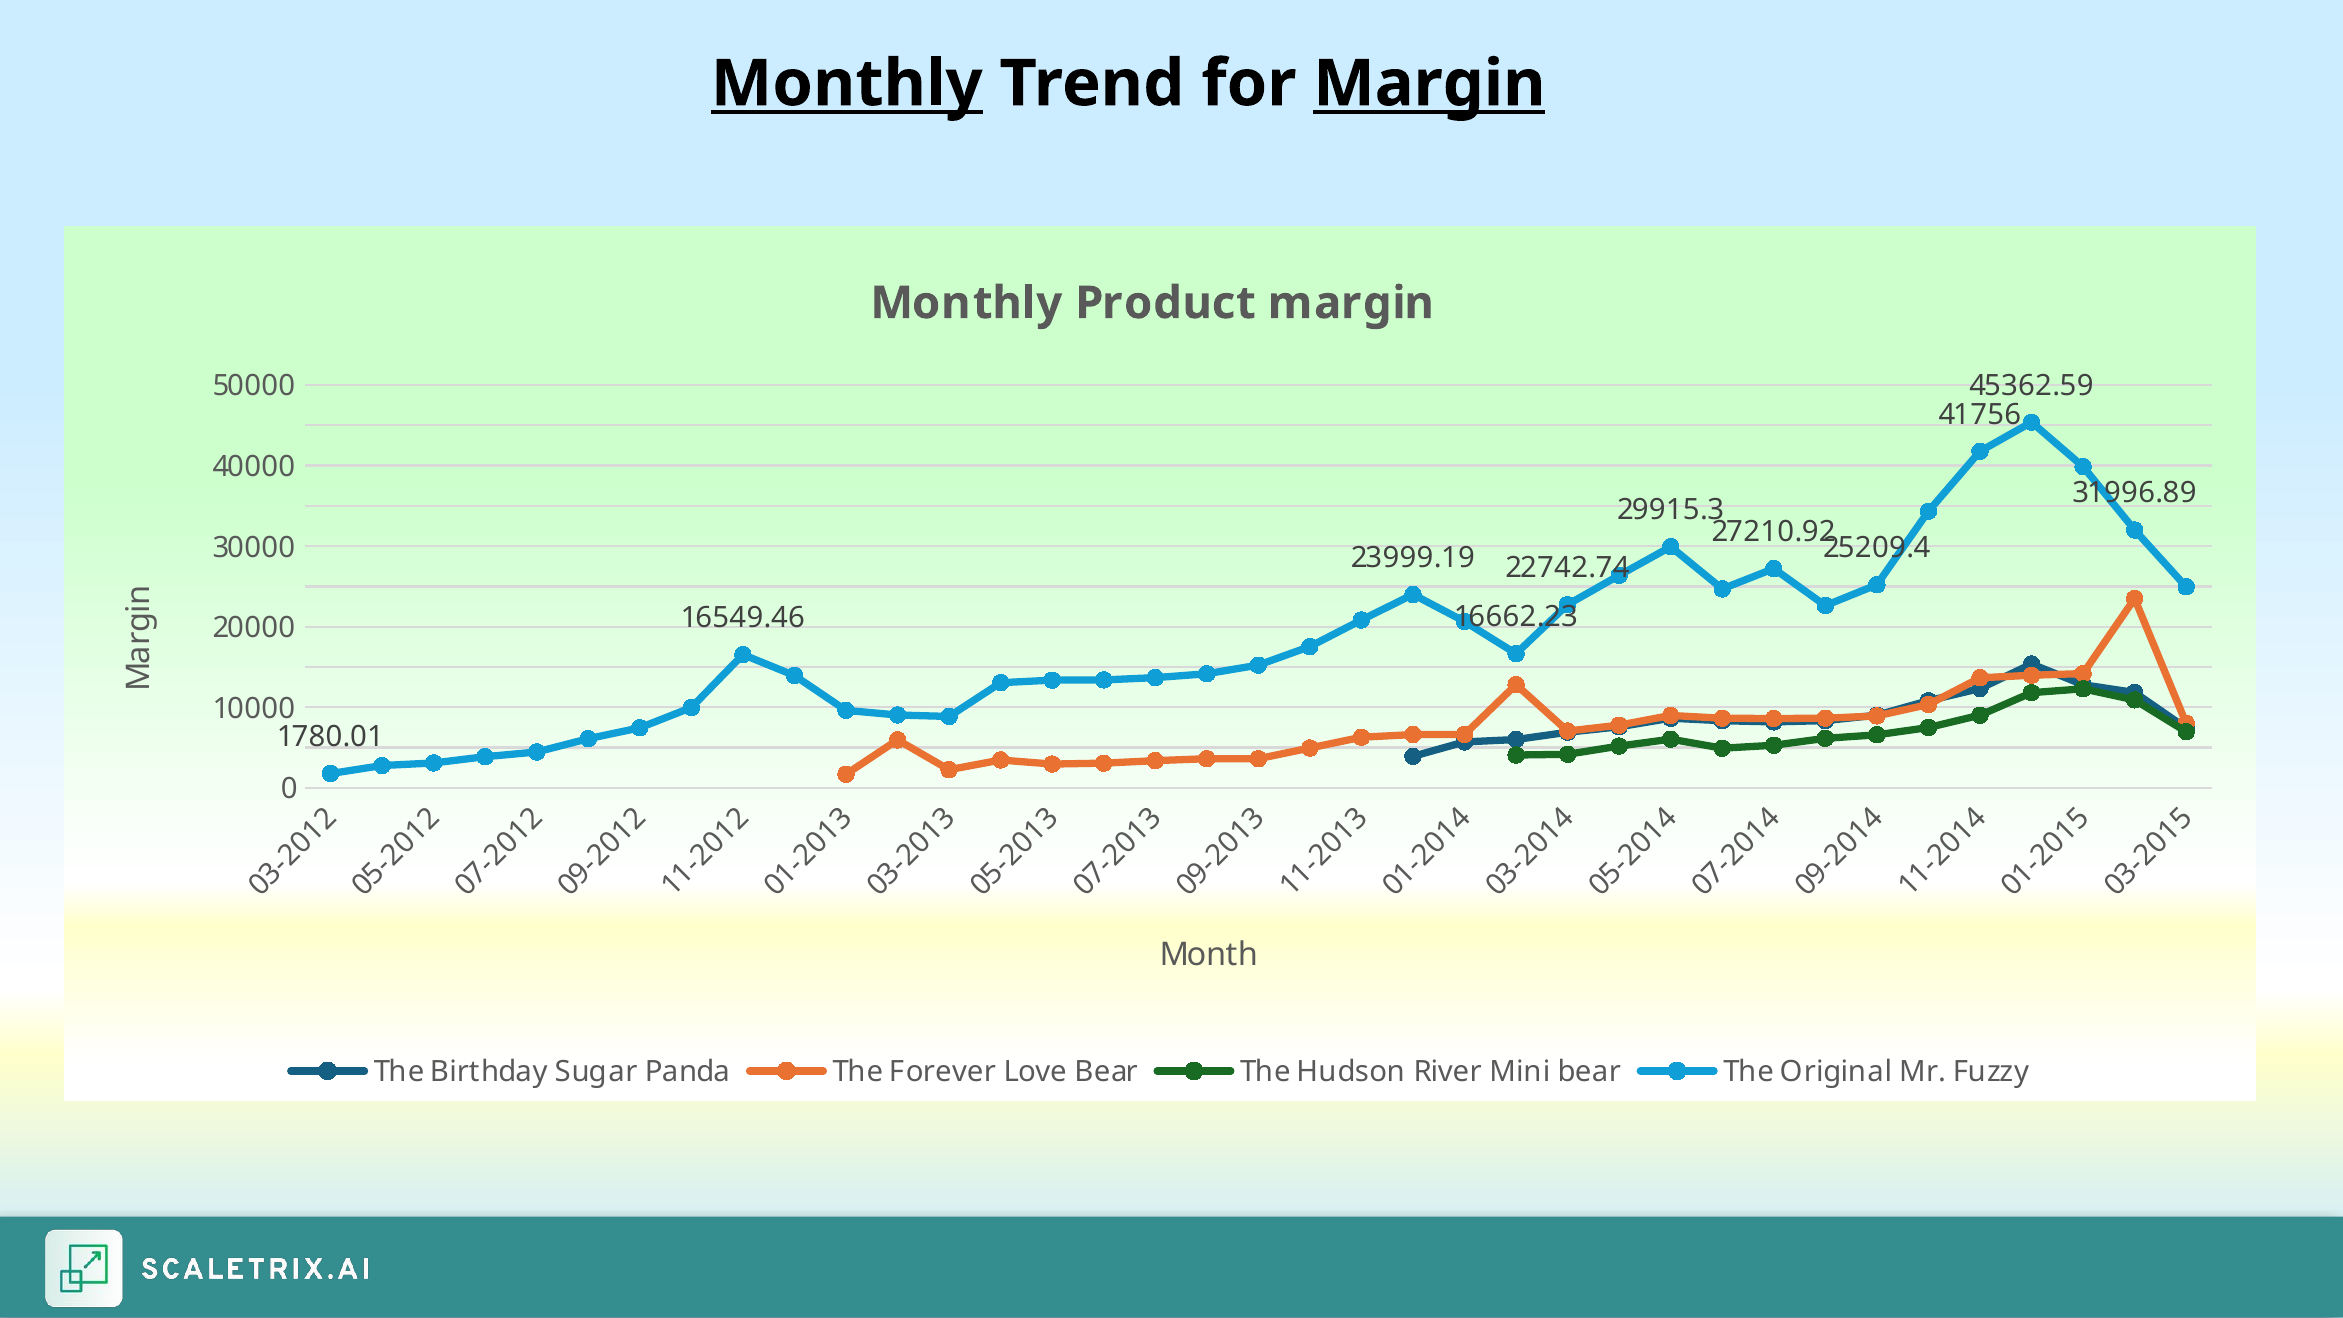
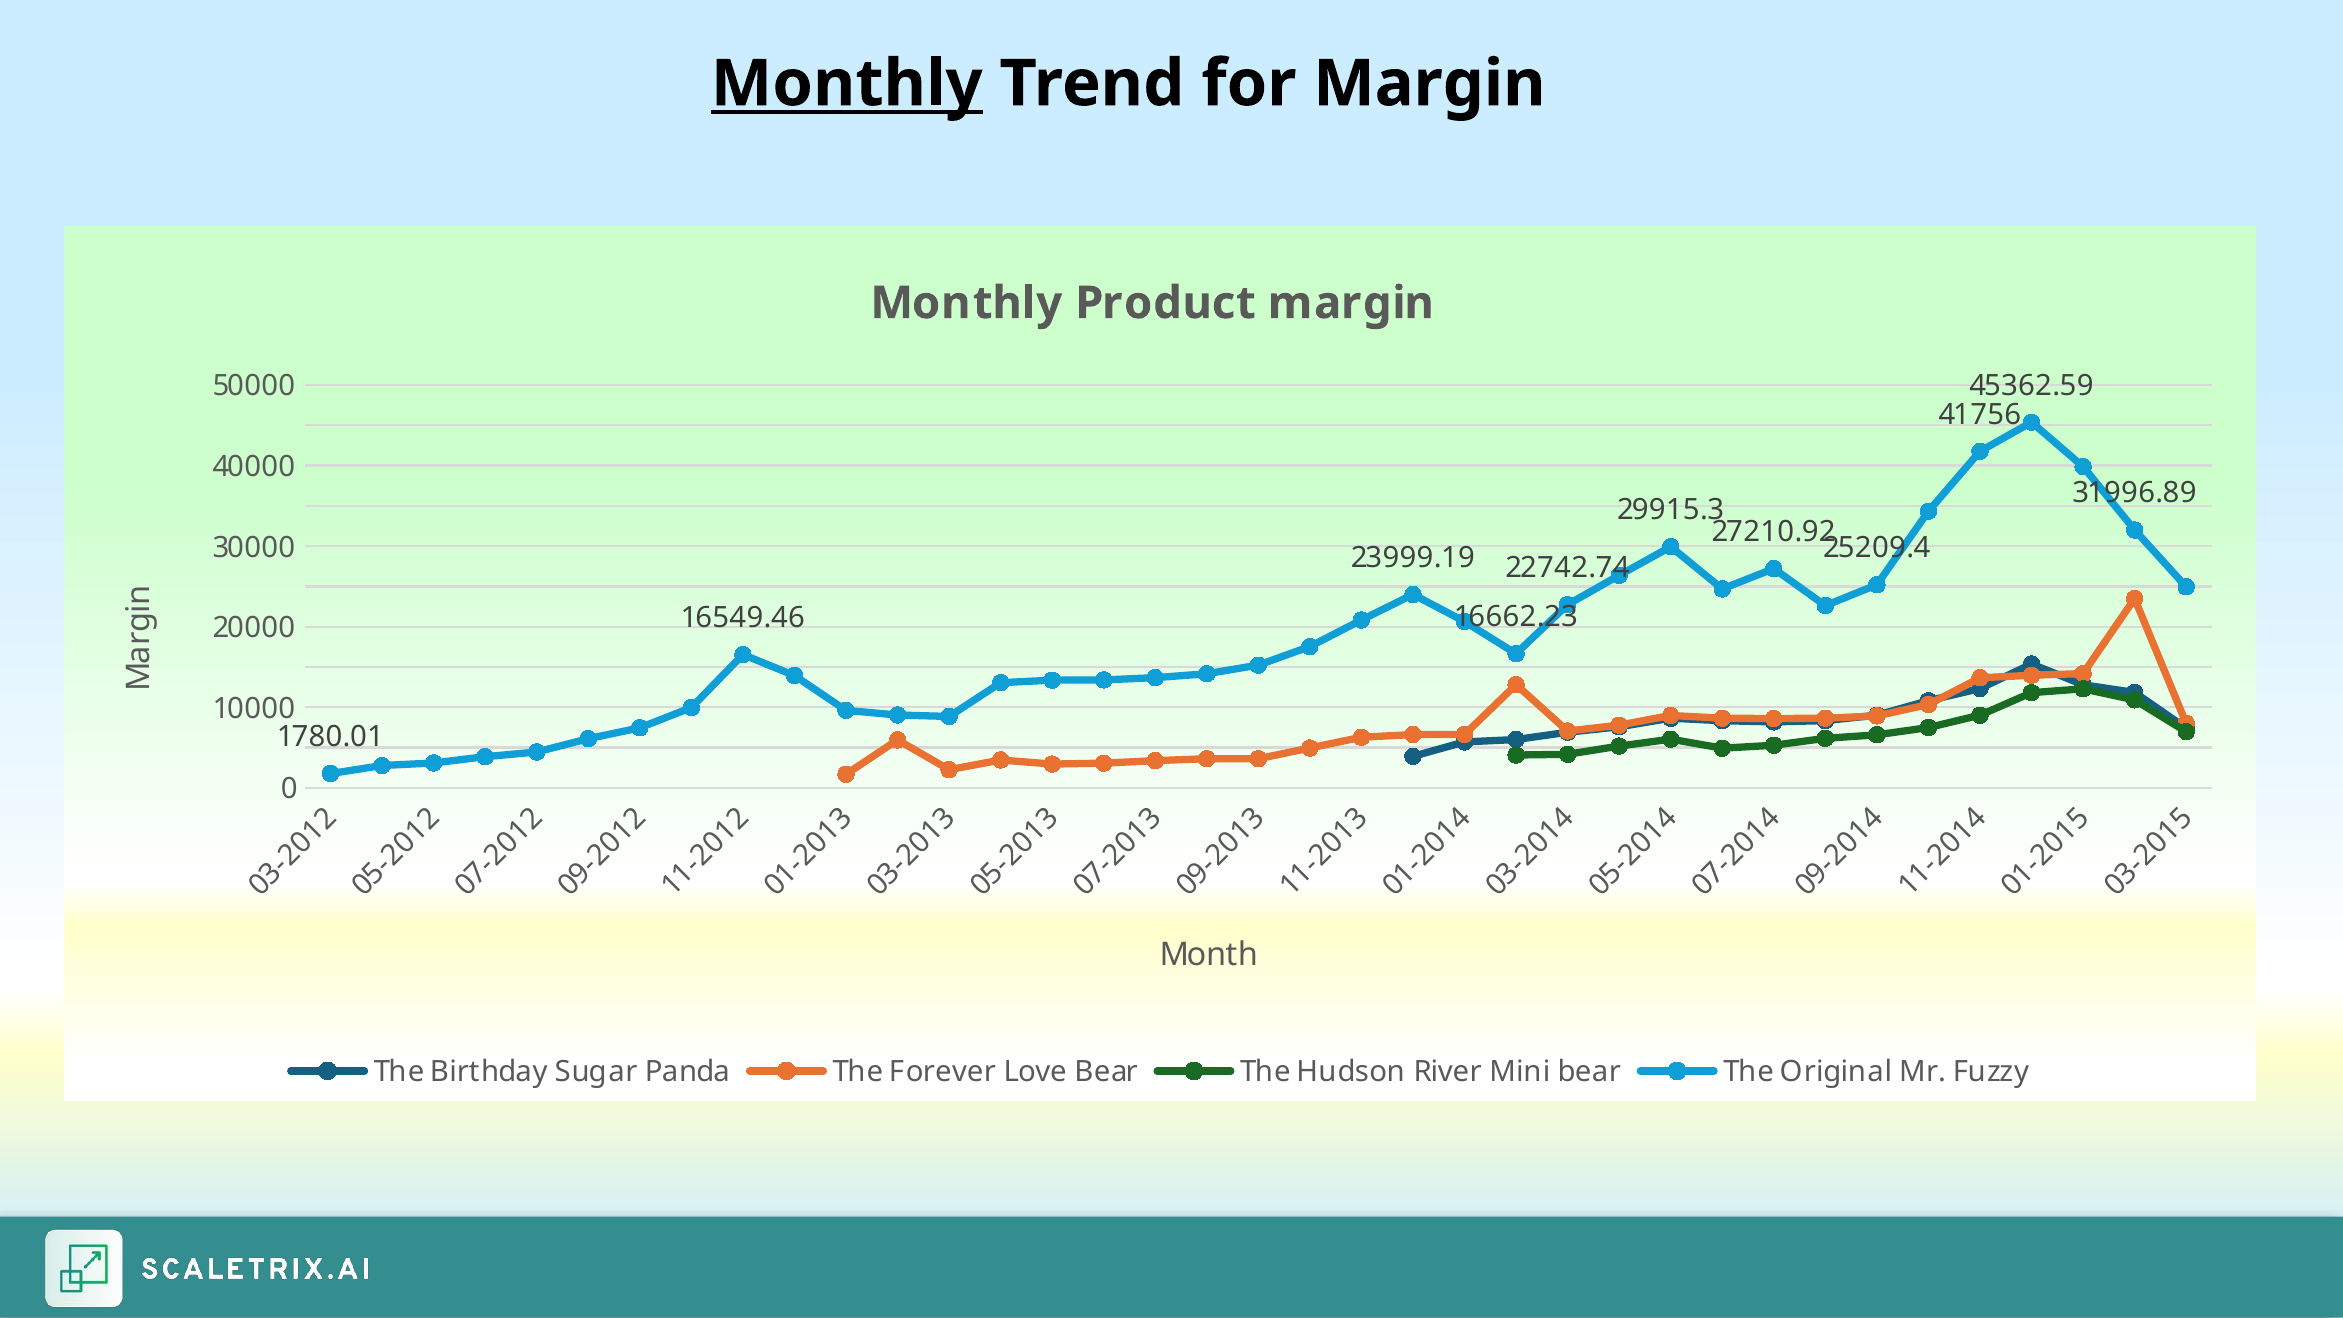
Margin at (1429, 84) underline: present -> none
